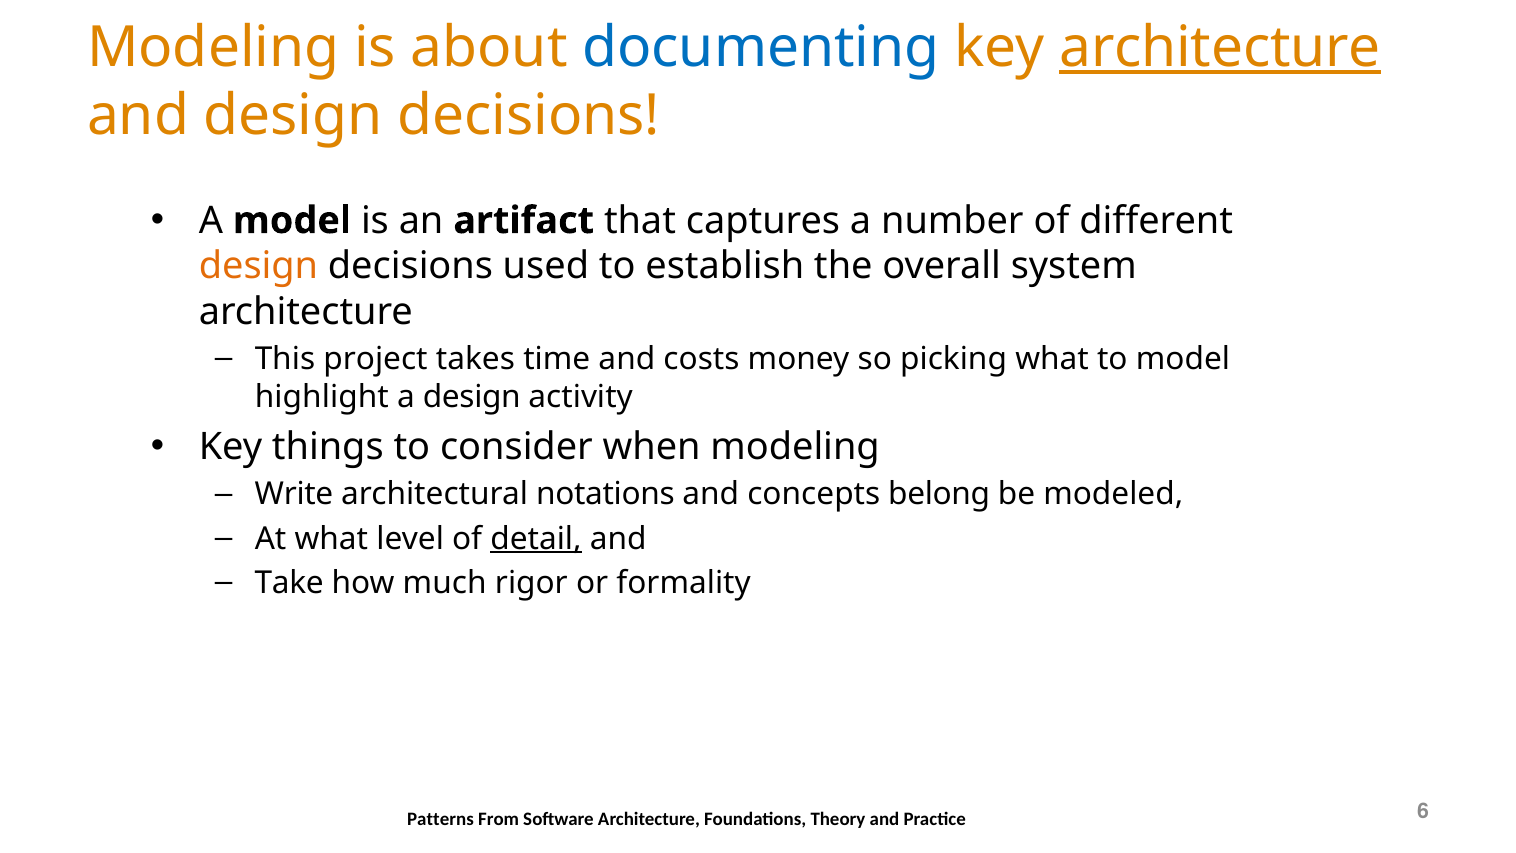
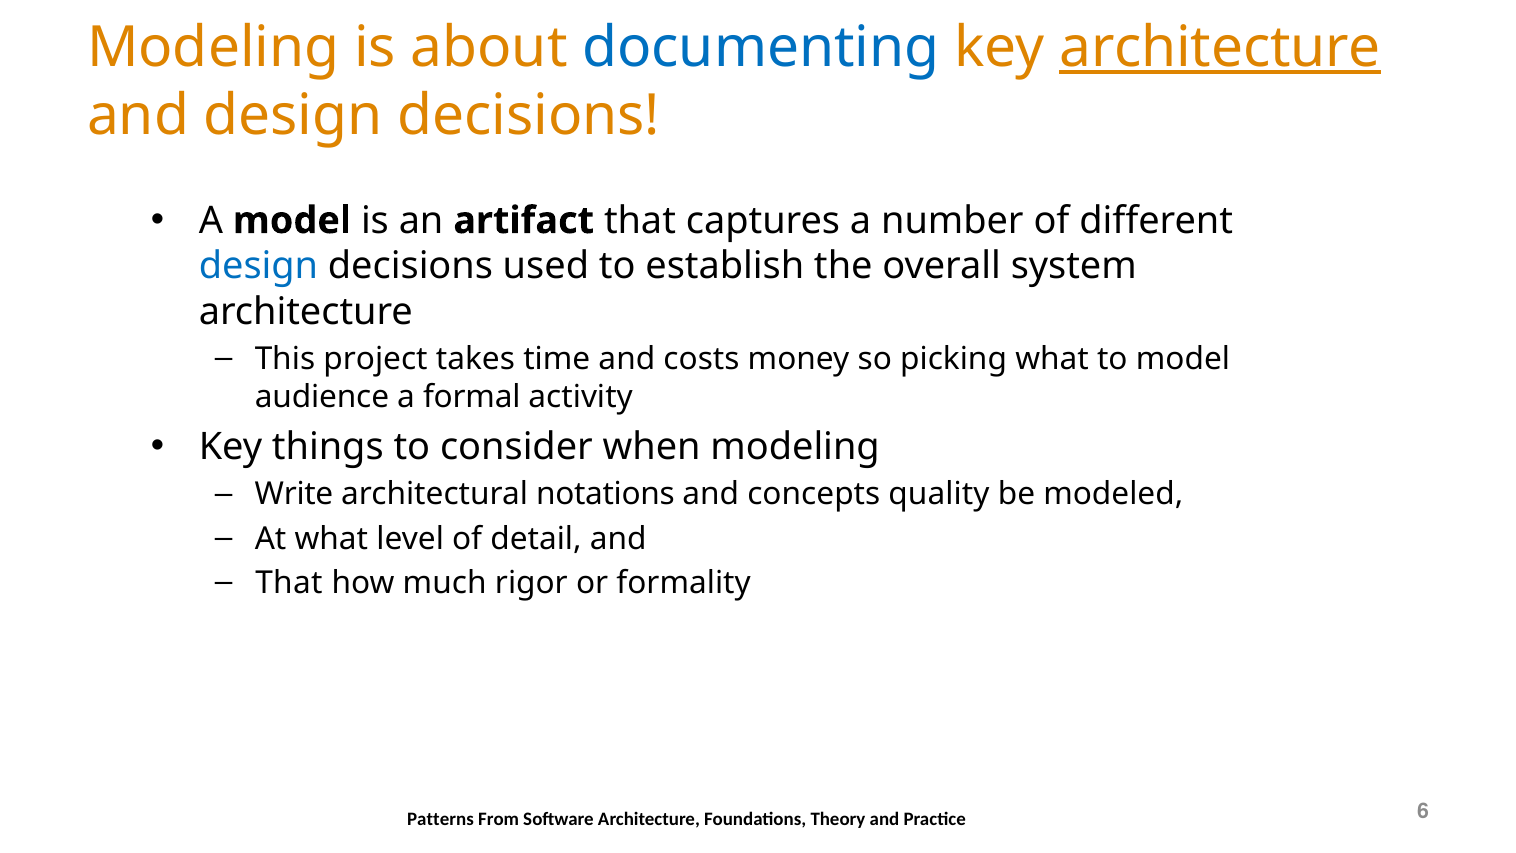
design at (258, 266) colour: orange -> blue
highlight: highlight -> audience
a design: design -> formal
belong: belong -> quality
detail underline: present -> none
Take at (289, 583): Take -> That
